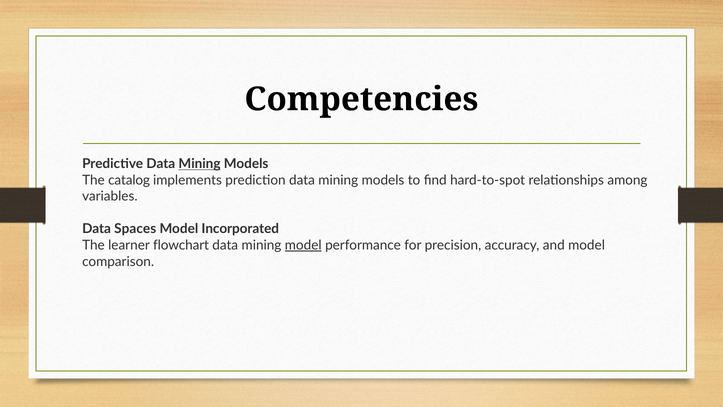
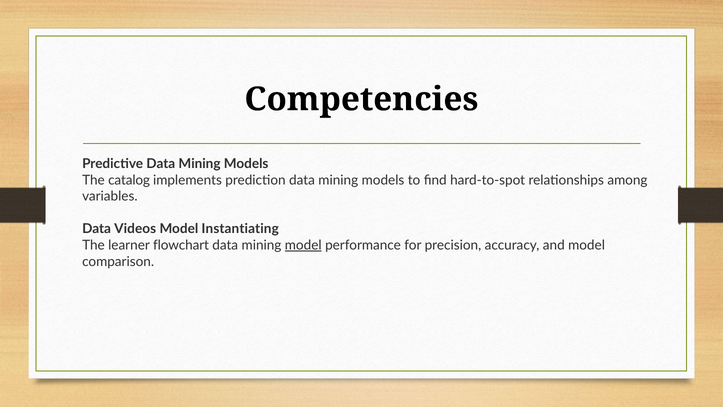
Mining at (200, 164) underline: present -> none
Spaces: Spaces -> Videos
Incorporated: Incorporated -> Instantiating
